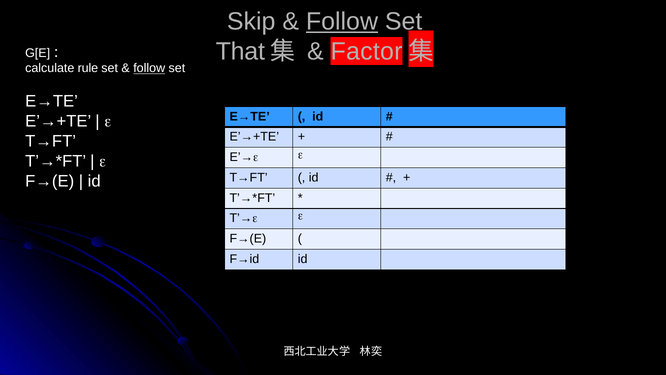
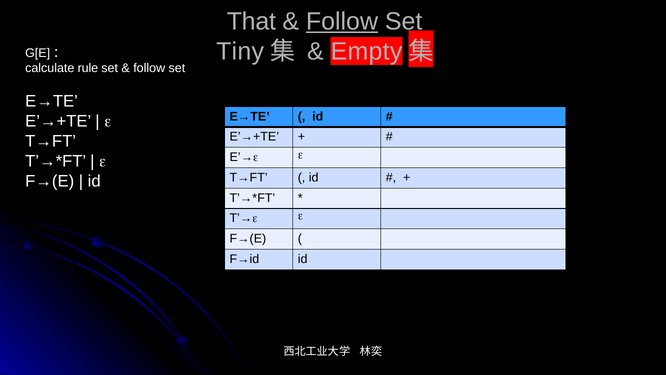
Skip: Skip -> That
That: That -> Tiny
Factor: Factor -> Empty
follow at (149, 68) underline: present -> none
